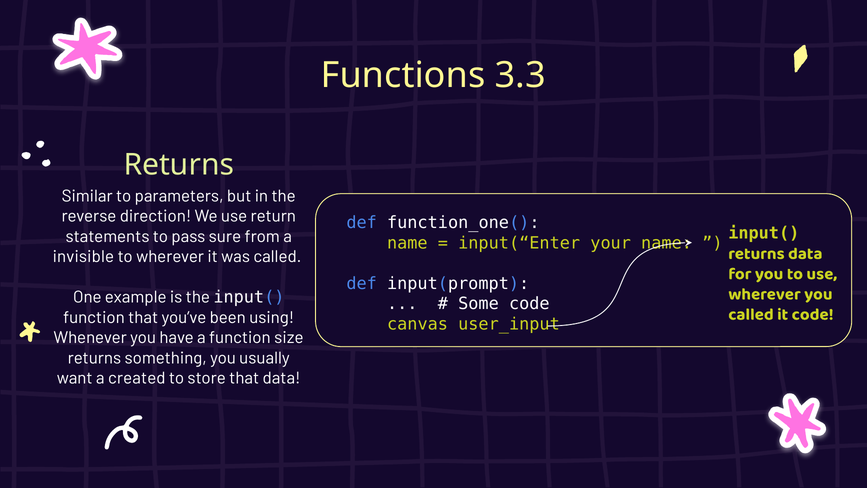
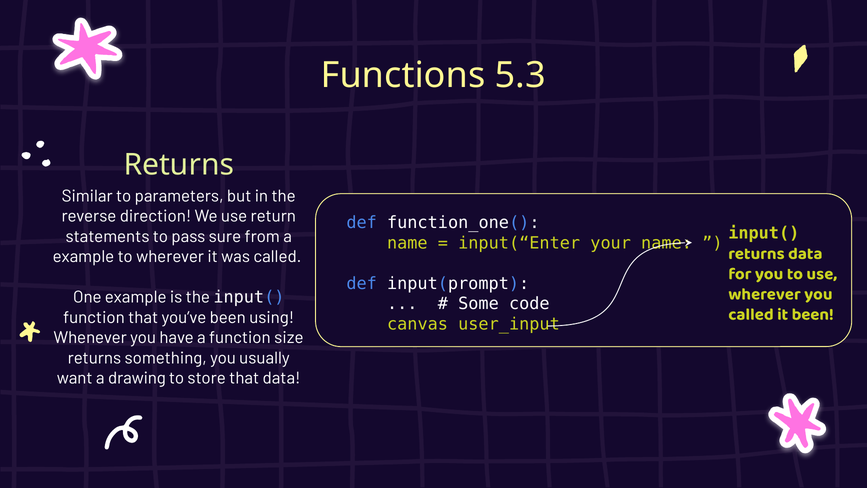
3.3: 3.3 -> 5.3
invisible at (83, 257): invisible -> example
it code: code -> been
created: created -> drawing
